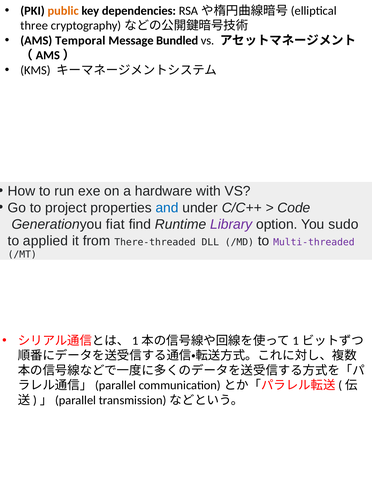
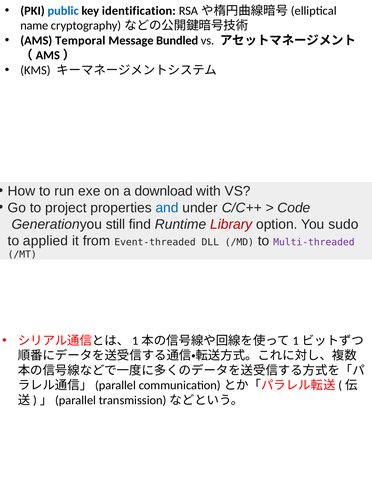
public colour: orange -> blue
dependencies: dependencies -> identification
three: three -> name
hardware: hardware -> download
fiat: fiat -> still
Library colour: purple -> red
There-threaded: There-threaded -> Event-threaded
